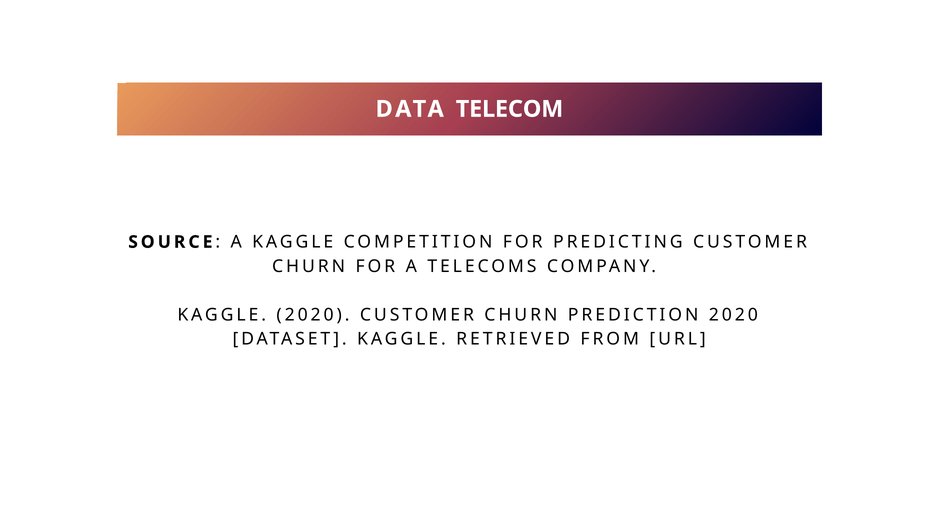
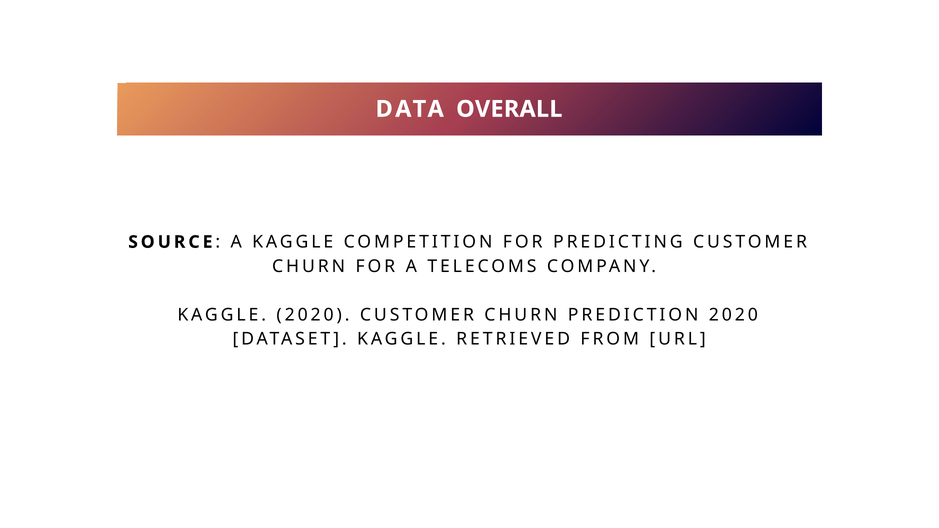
TELECOM: TELECOM -> OVERALL
